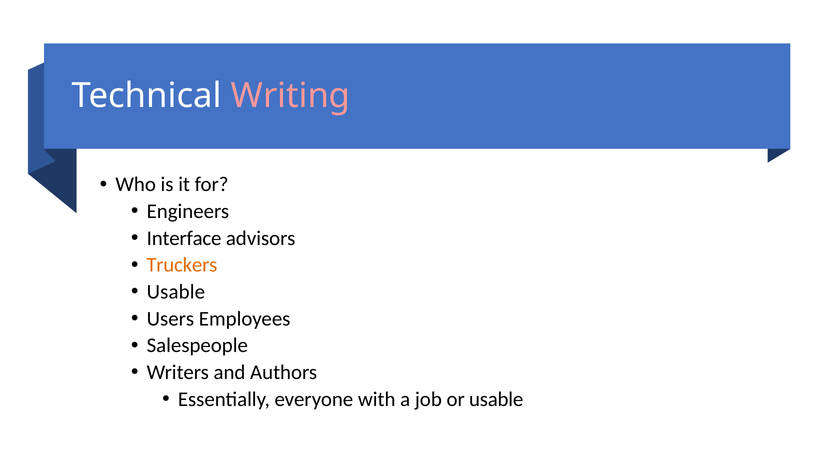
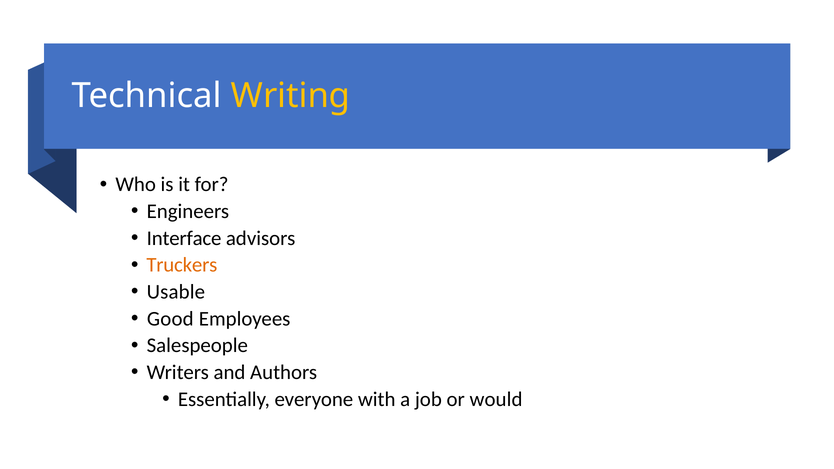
Writing colour: pink -> yellow
Users: Users -> Good
or usable: usable -> would
